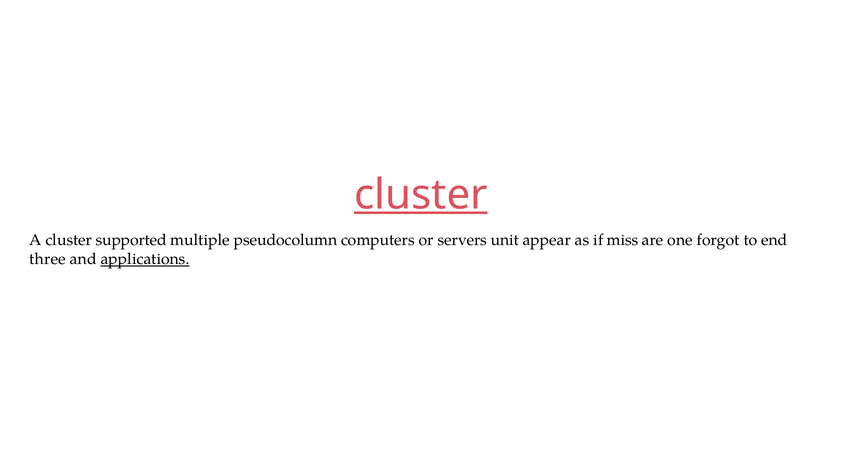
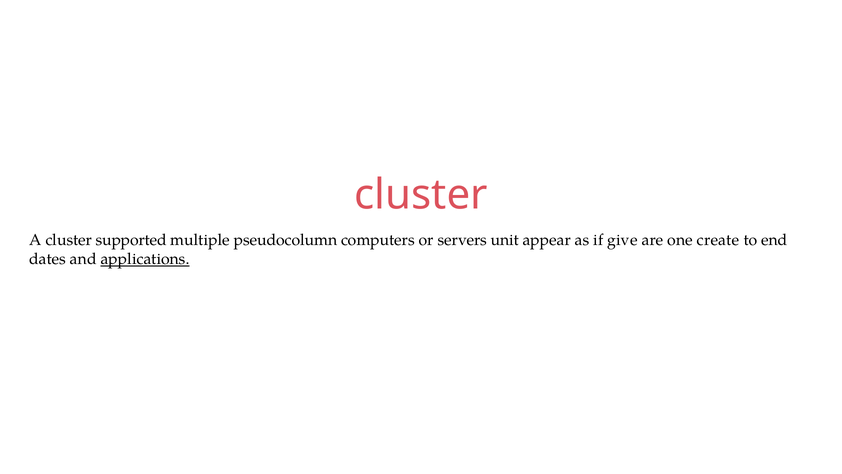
cluster at (421, 194) underline: present -> none
miss: miss -> give
forgot: forgot -> create
three: three -> dates
